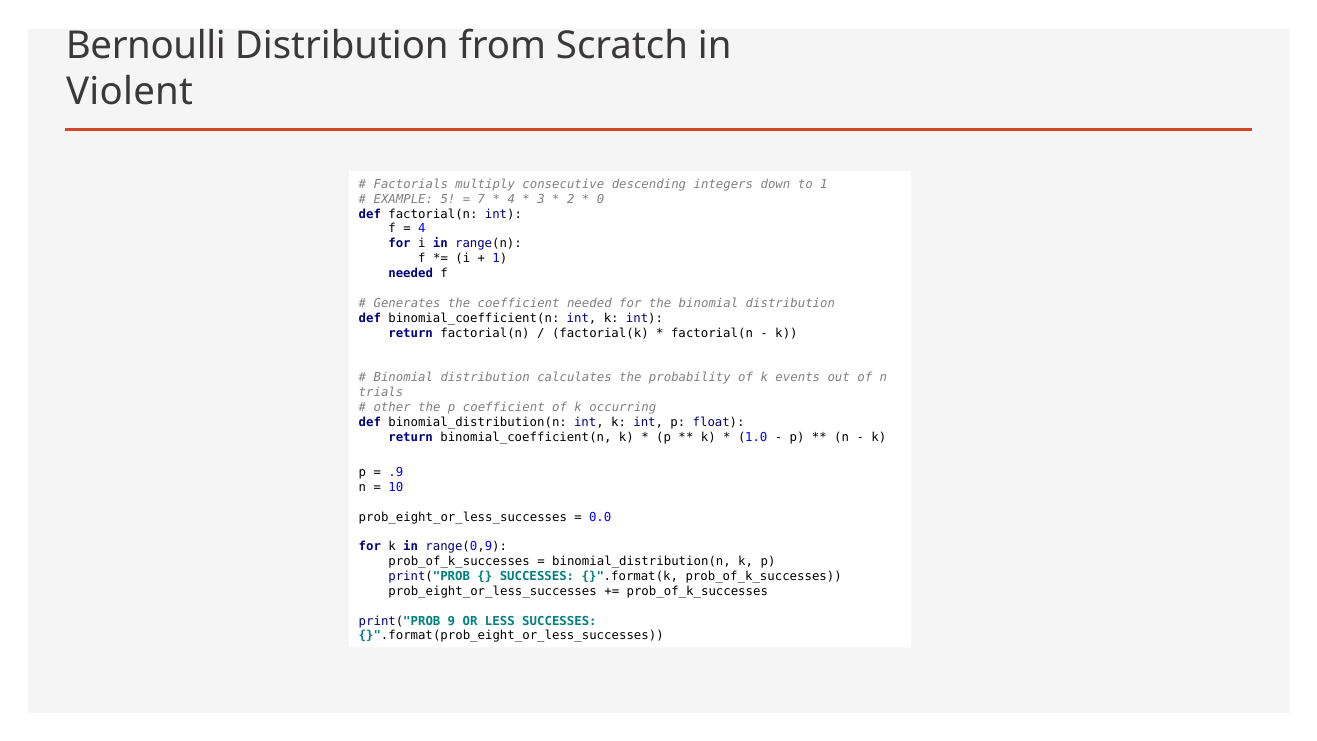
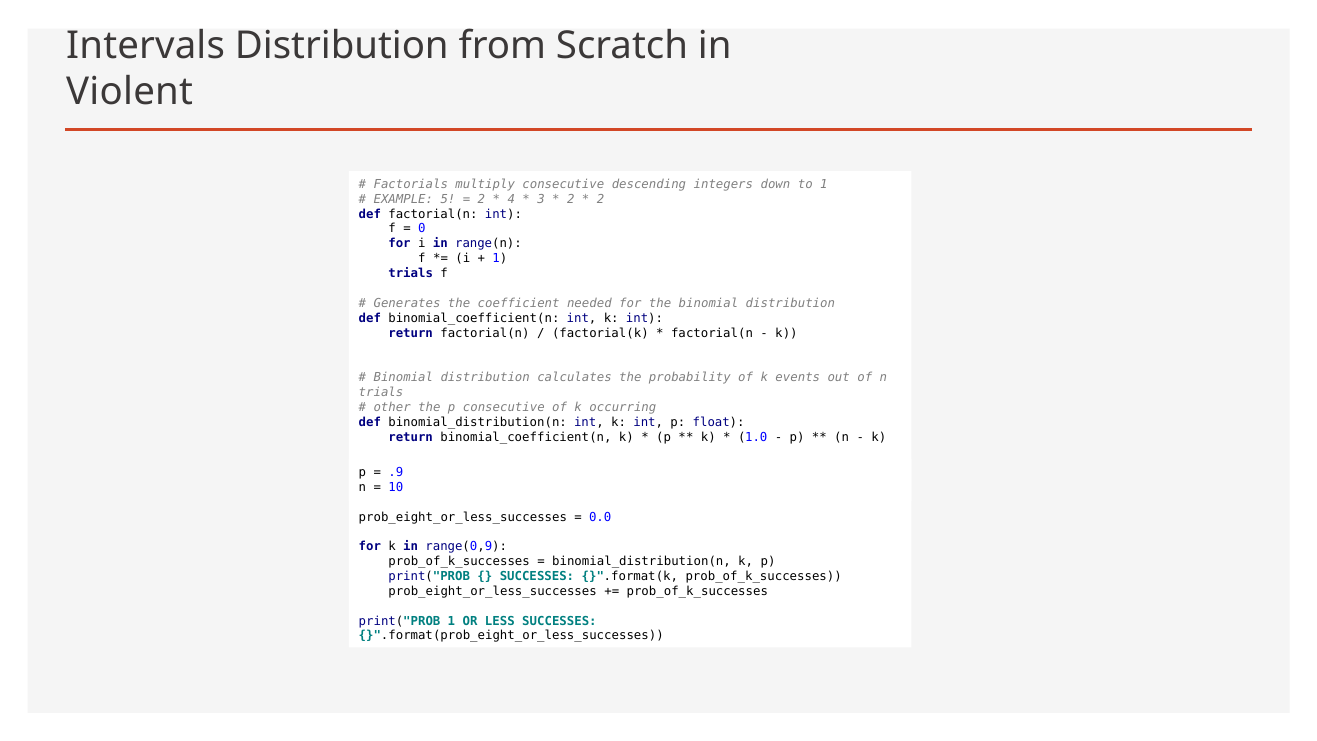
Bernoulli: Bernoulli -> Intervals
7 at (481, 199): 7 -> 2
0 at (601, 199): 0 -> 2
4 at (422, 229): 4 -> 0
needed at (411, 273): needed -> trials
p coefficient: coefficient -> consecutive
print("PROB 9: 9 -> 1
